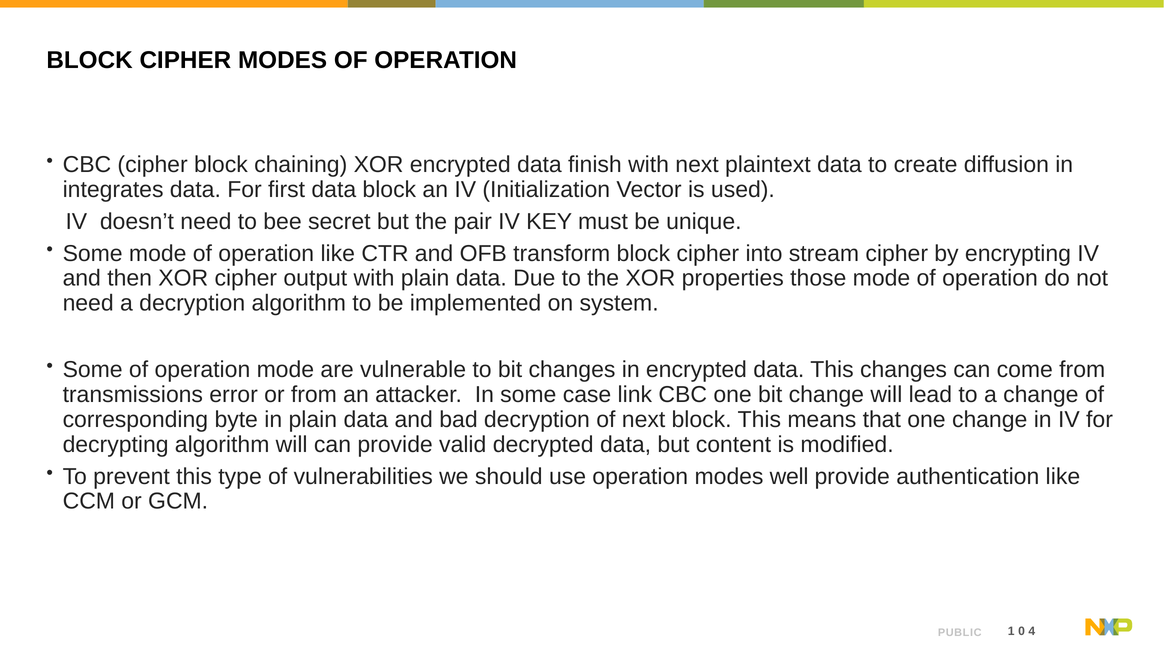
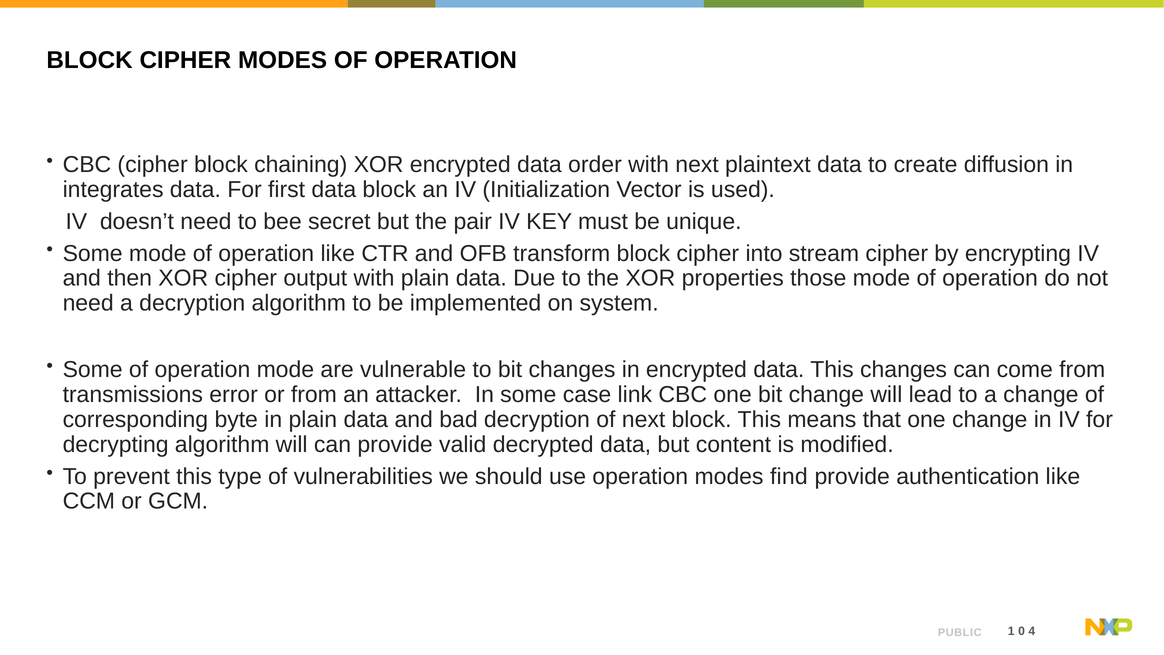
finish: finish -> order
well: well -> find
